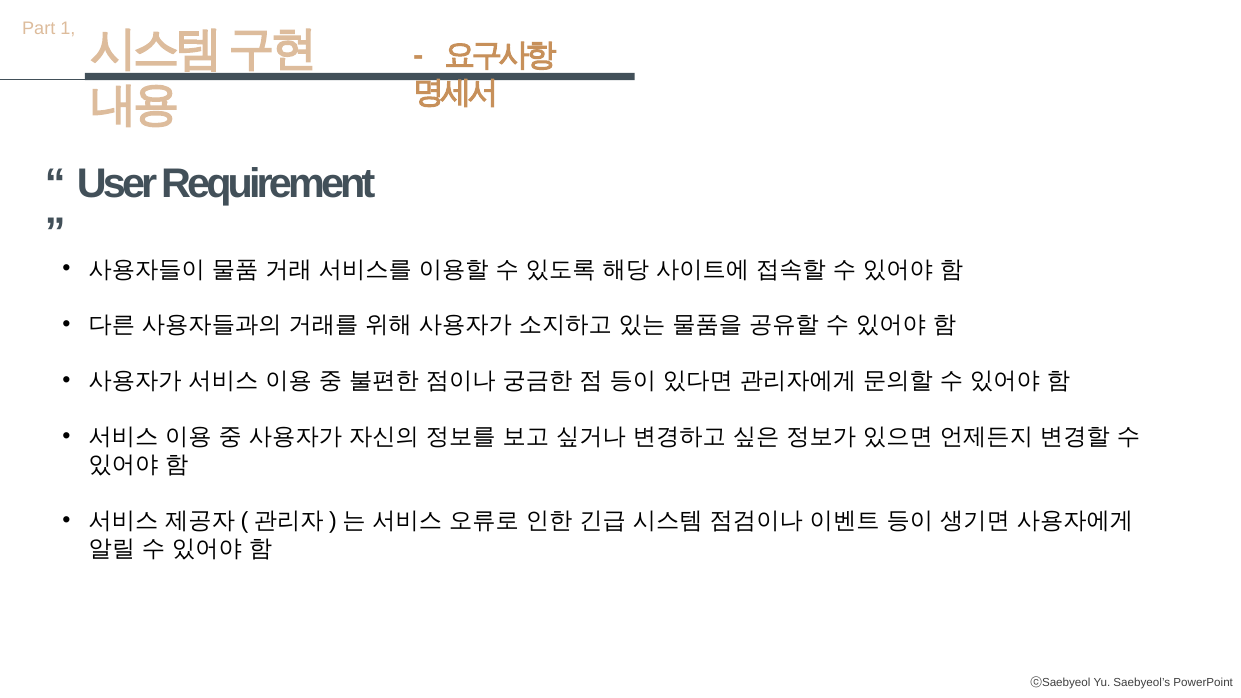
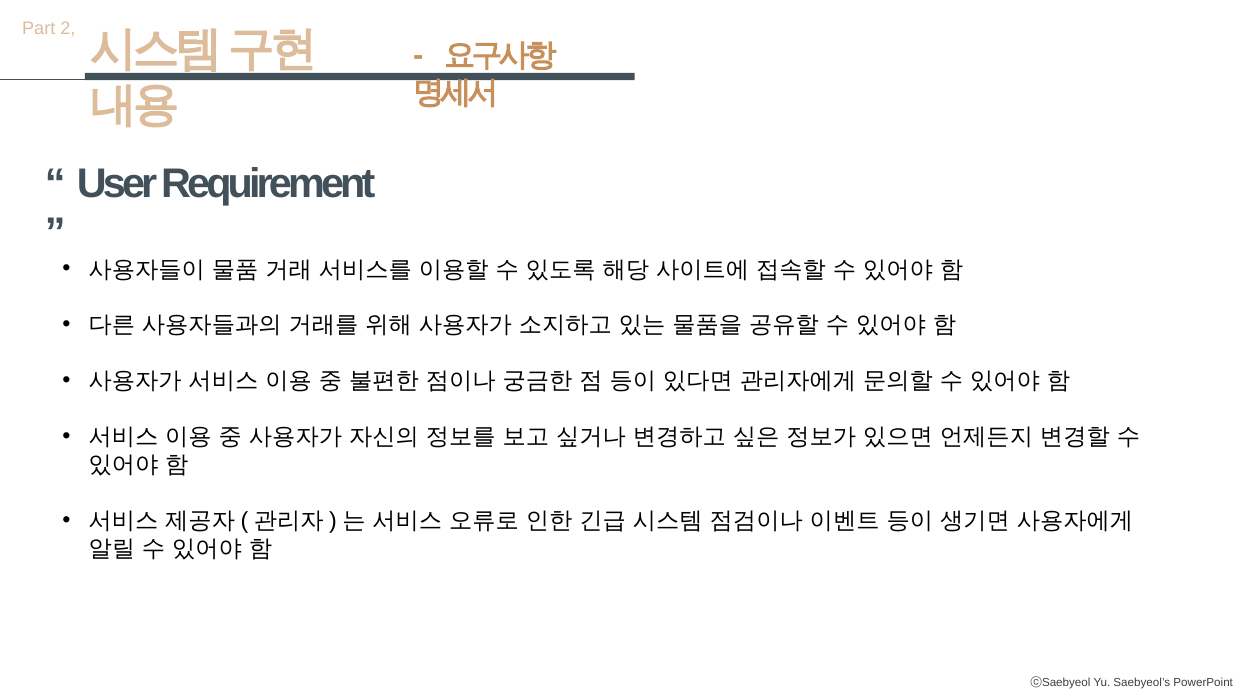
1: 1 -> 2
